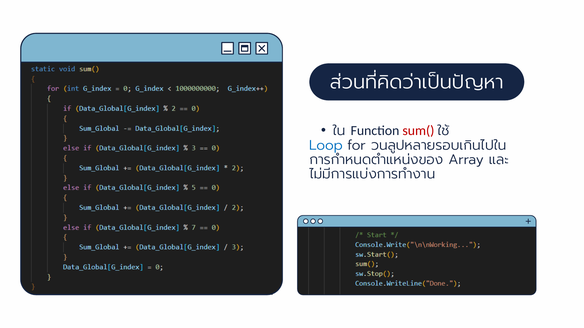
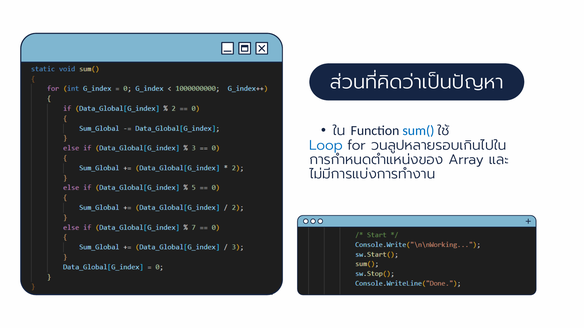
sum( colour: red -> blue
